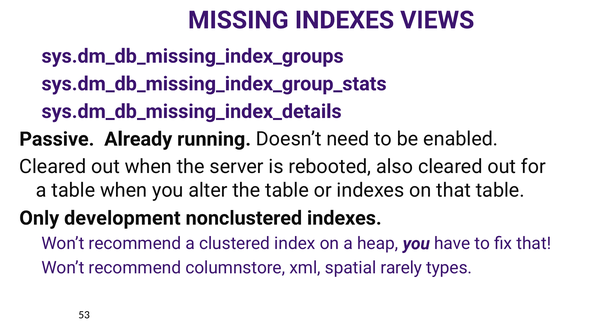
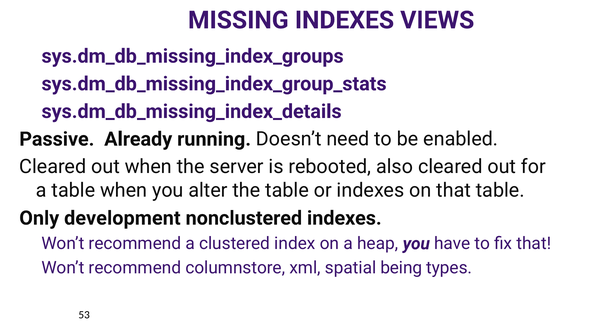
rarely: rarely -> being
